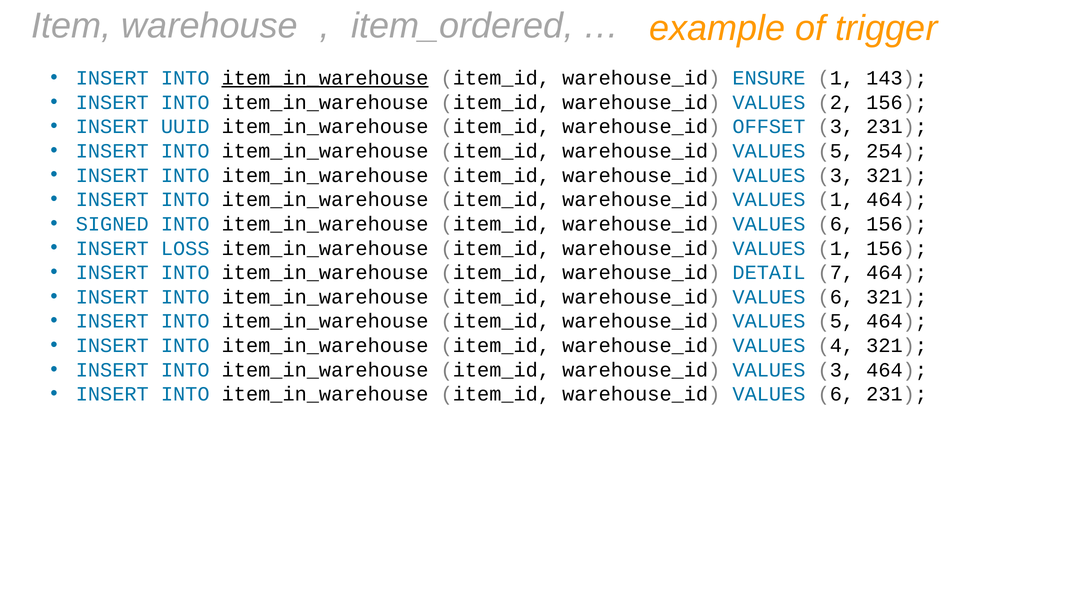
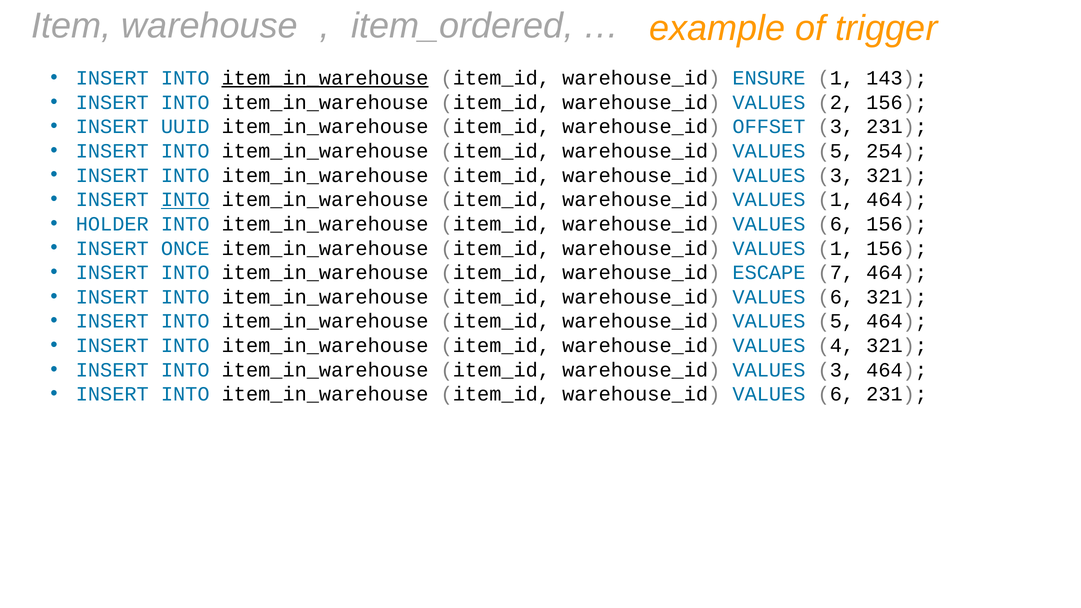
INTO at (185, 200) underline: none -> present
SIGNED: SIGNED -> HOLDER
LOSS: LOSS -> ONCE
DETAIL: DETAIL -> ESCAPE
